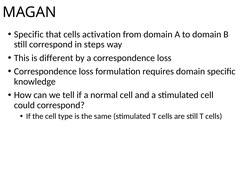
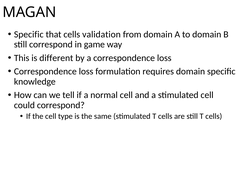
activation: activation -> validation
steps: steps -> game
